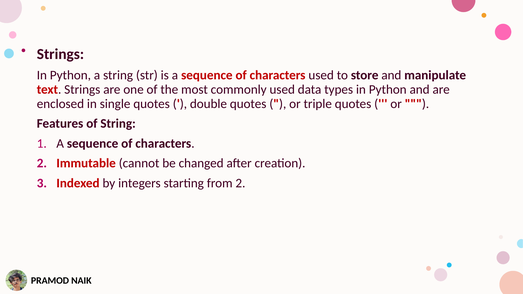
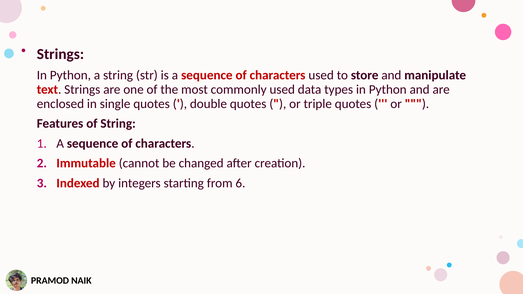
from 2: 2 -> 6
